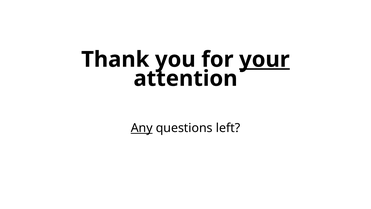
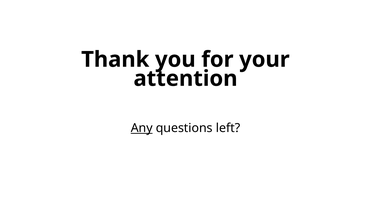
your underline: present -> none
